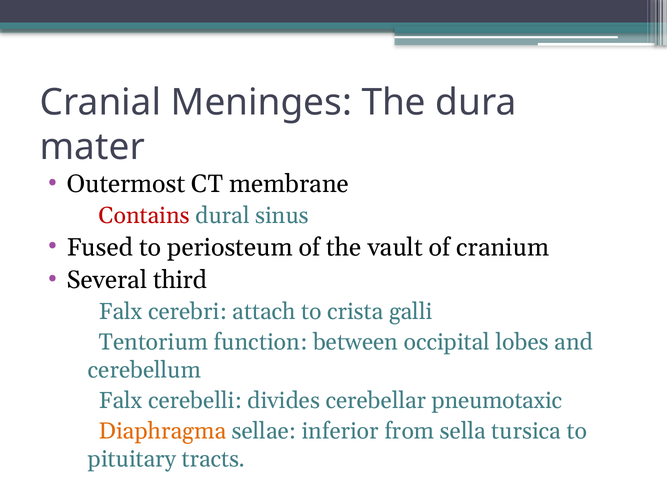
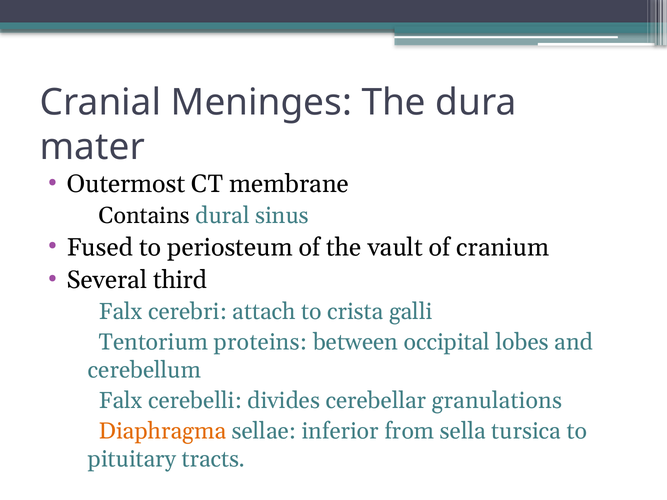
Contains colour: red -> black
function: function -> proteins
pneumotaxic: pneumotaxic -> granulations
